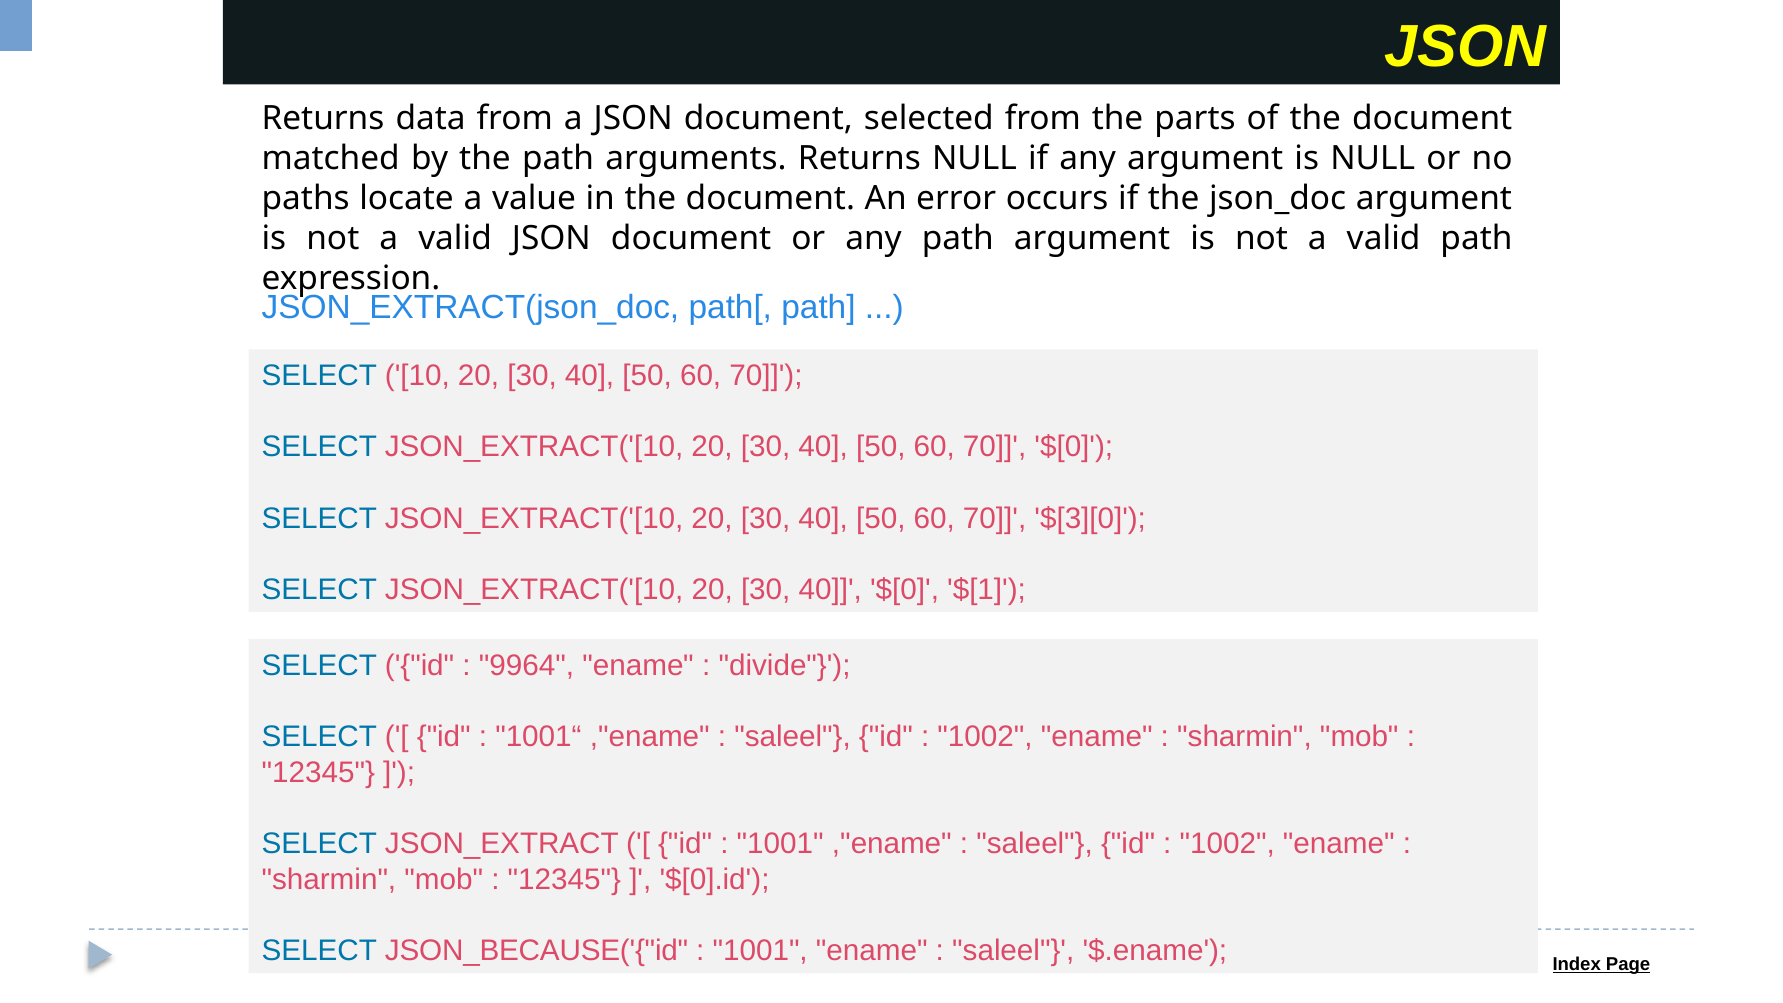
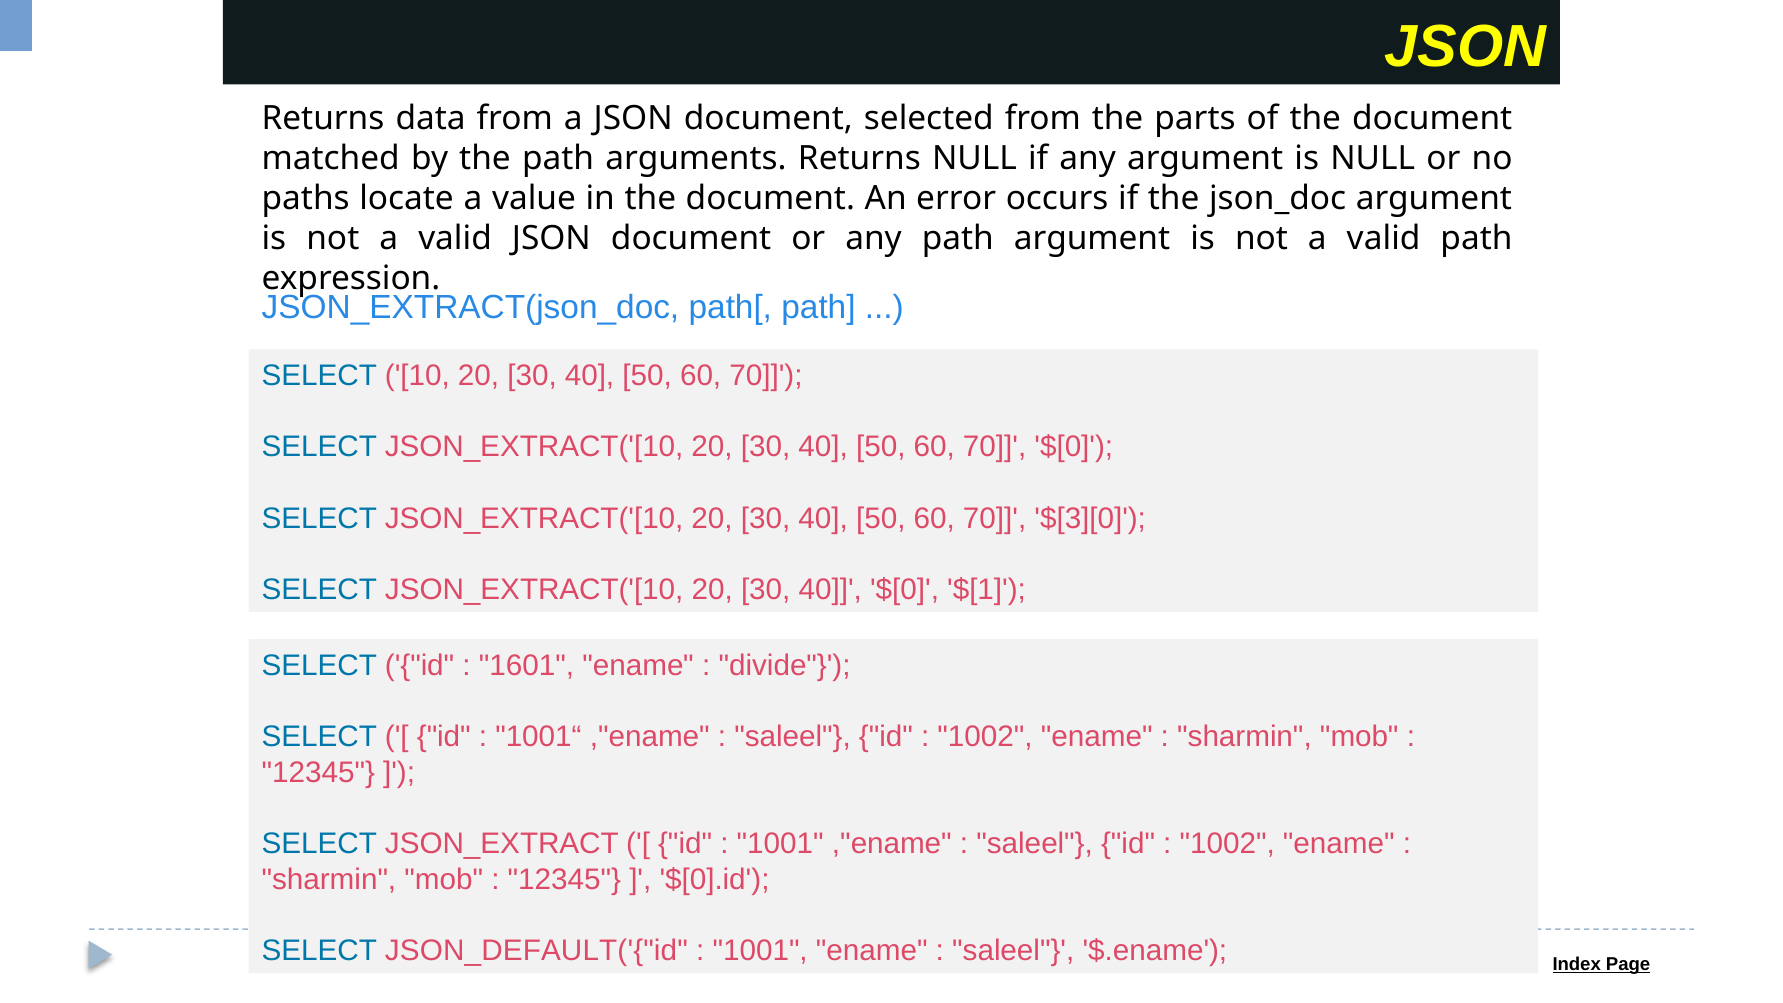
9964: 9964 -> 1601
JSON_BECAUSE('{"id: JSON_BECAUSE('{"id -> JSON_DEFAULT('{"id
